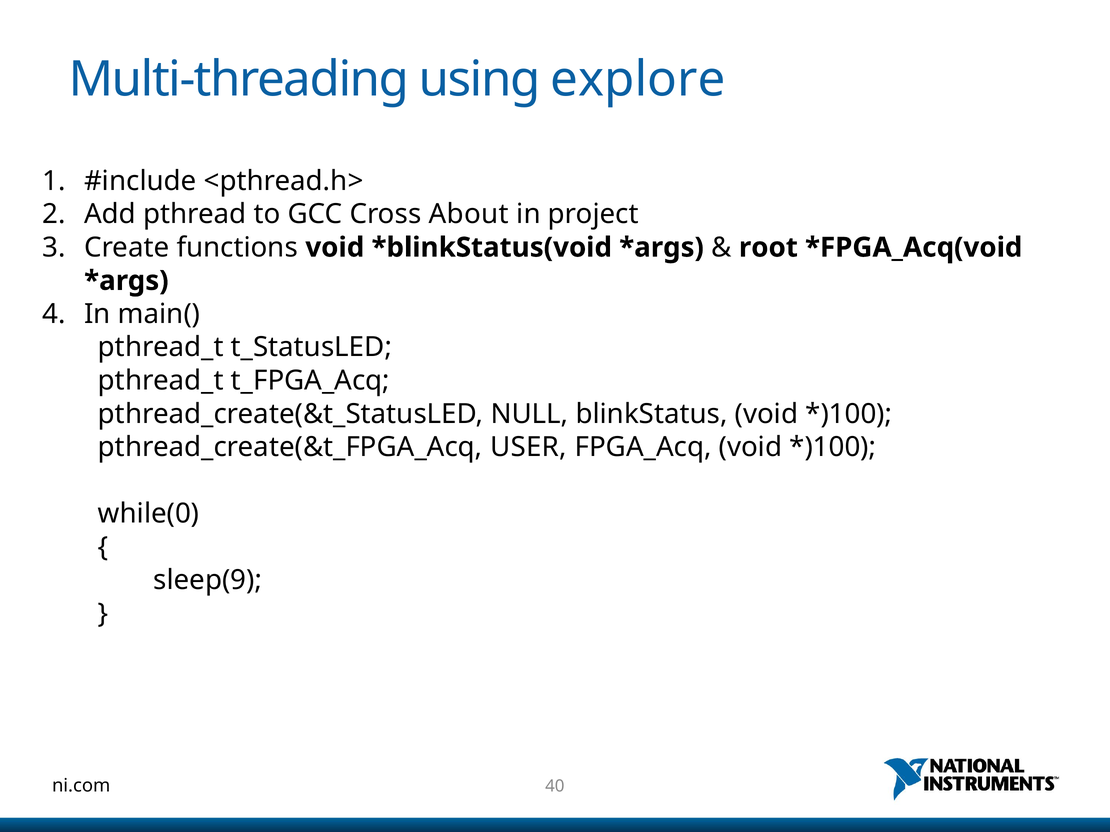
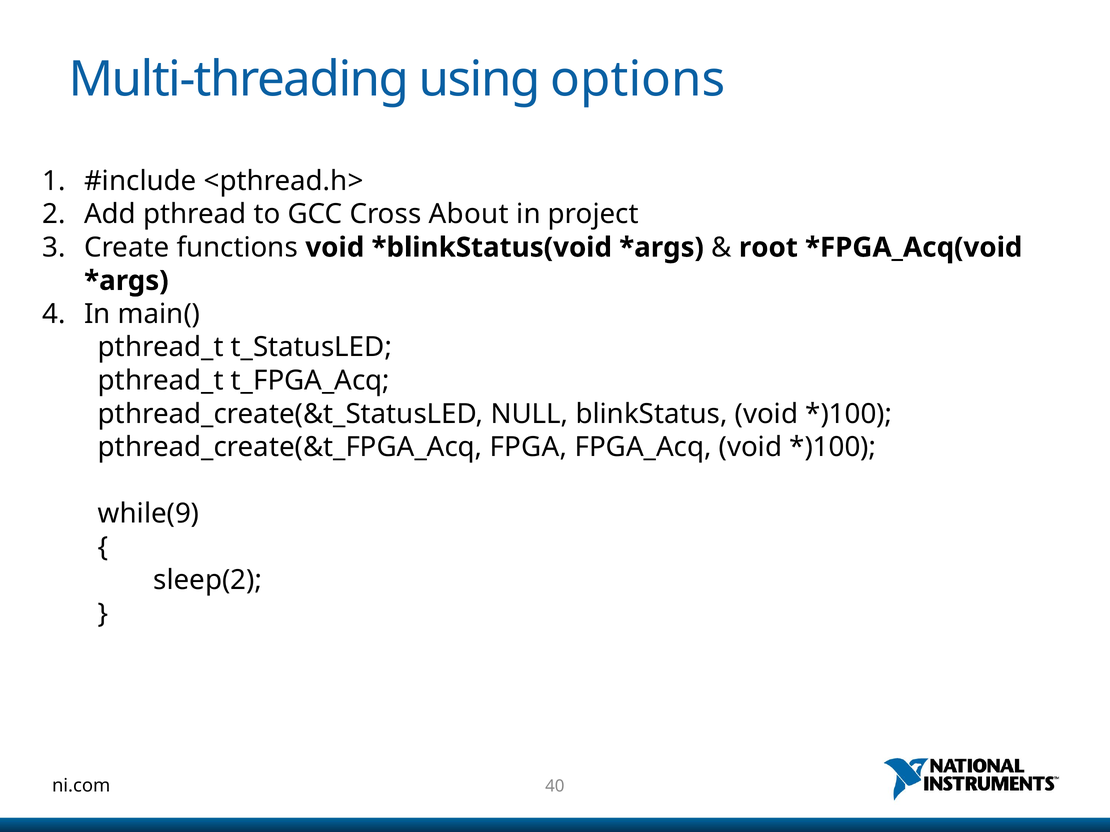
explore: explore -> options
USER: USER -> FPGA
while(0: while(0 -> while(9
sleep(9: sleep(9 -> sleep(2
